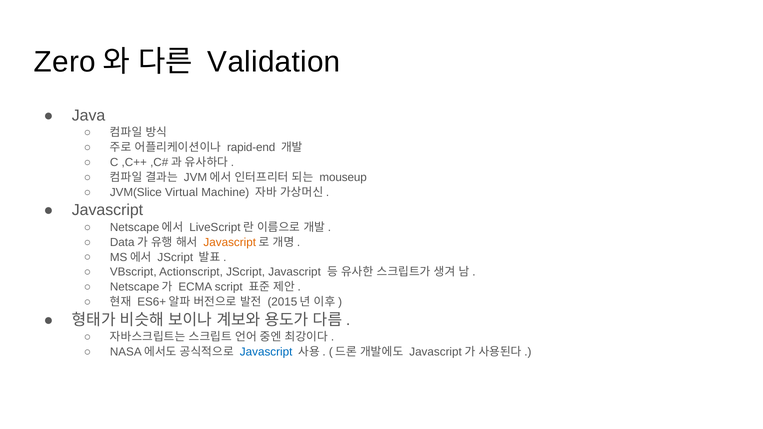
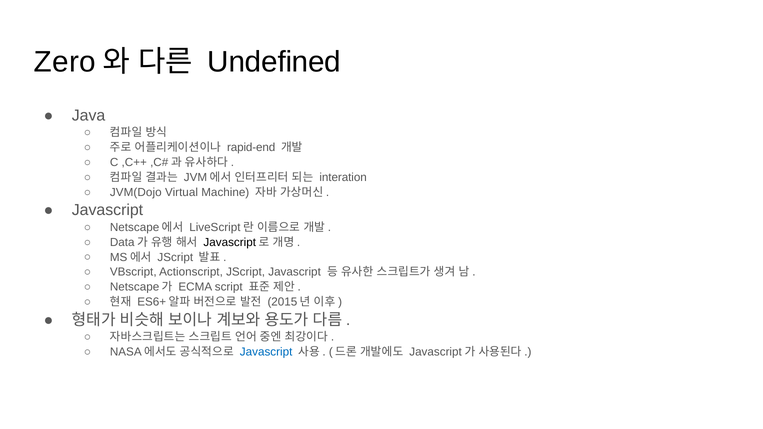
Validation: Validation -> Undefined
mouseup: mouseup -> interation
JVM(Slice: JVM(Slice -> JVM(Dojo
Javascript at (230, 242) colour: orange -> black
